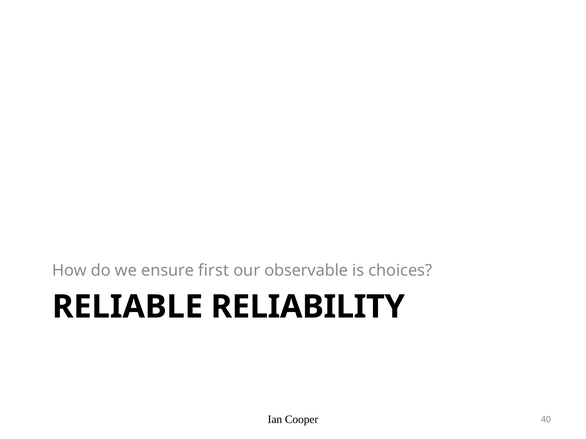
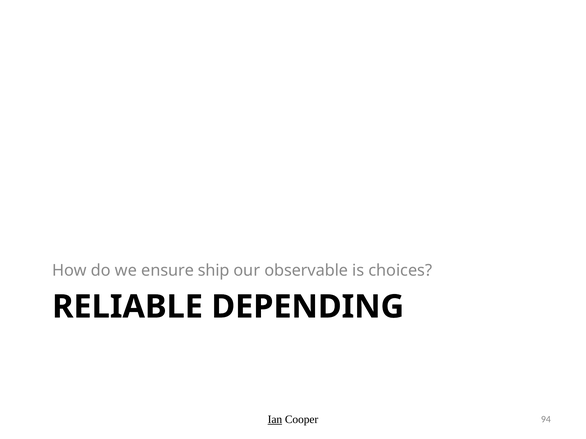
first: first -> ship
RELIABILITY: RELIABILITY -> DEPENDING
Ian underline: none -> present
40: 40 -> 94
